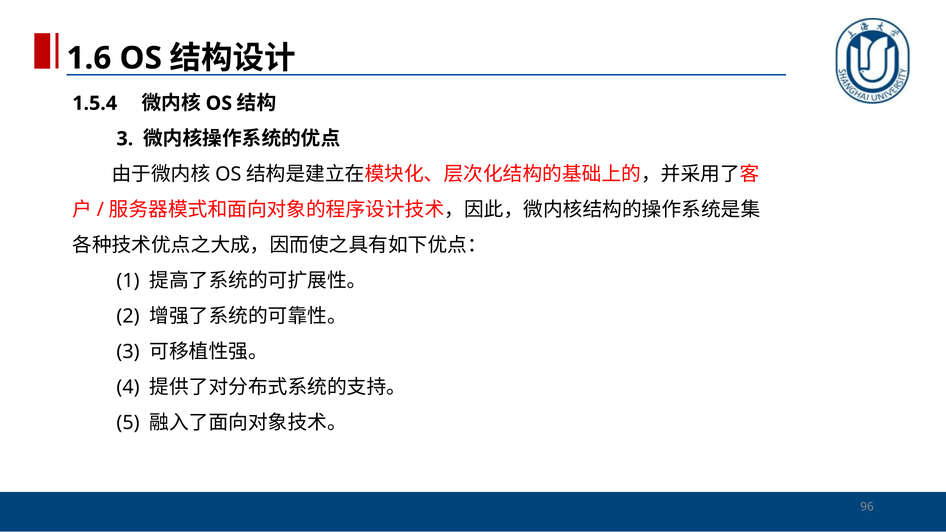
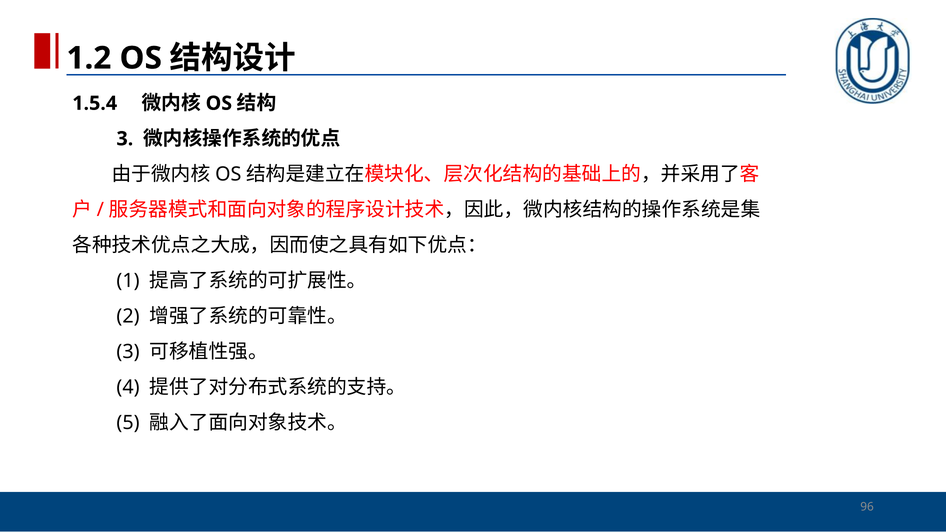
1.6: 1.6 -> 1.2
